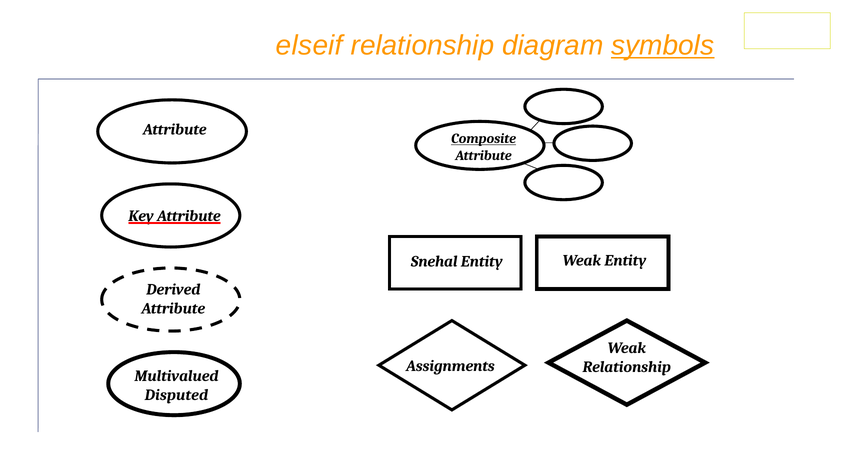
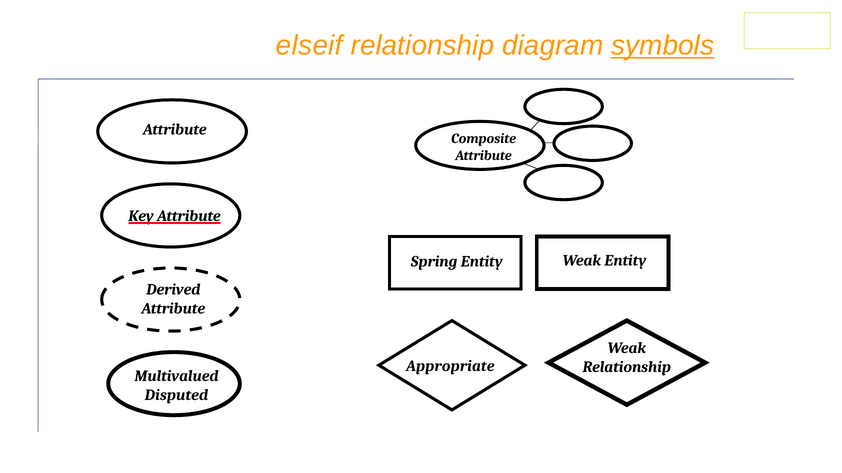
Composite underline: present -> none
Snehal: Snehal -> Spring
Assignments: Assignments -> Appropriate
